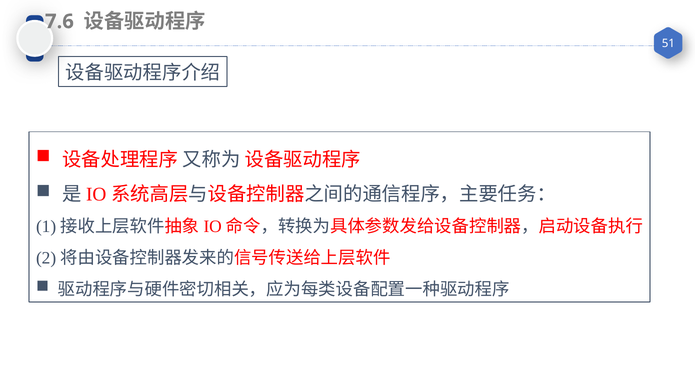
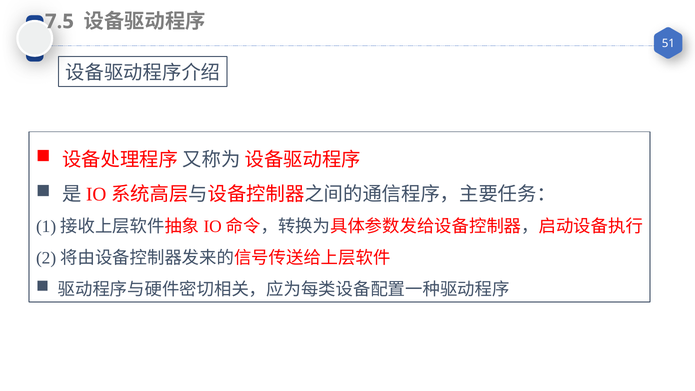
7.6: 7.6 -> 7.5
